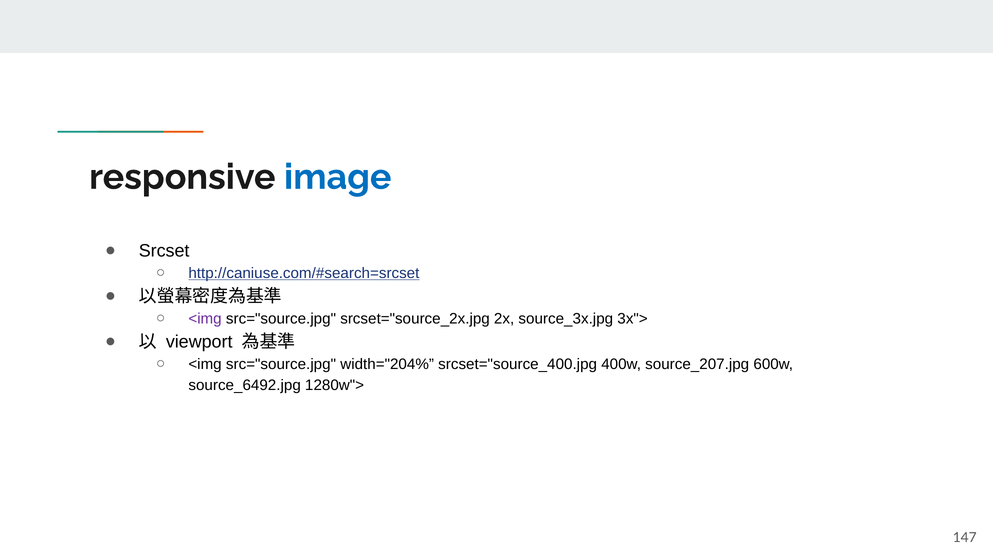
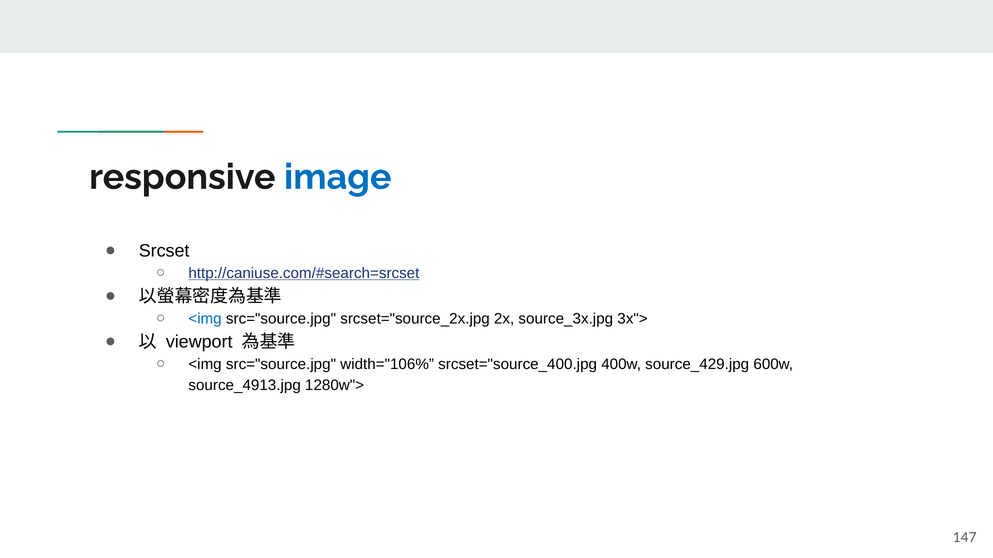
<img at (205, 319) colour: purple -> blue
width="204%: width="204% -> width="106%
source_207.jpg: source_207.jpg -> source_429.jpg
source_6492.jpg: source_6492.jpg -> source_4913.jpg
